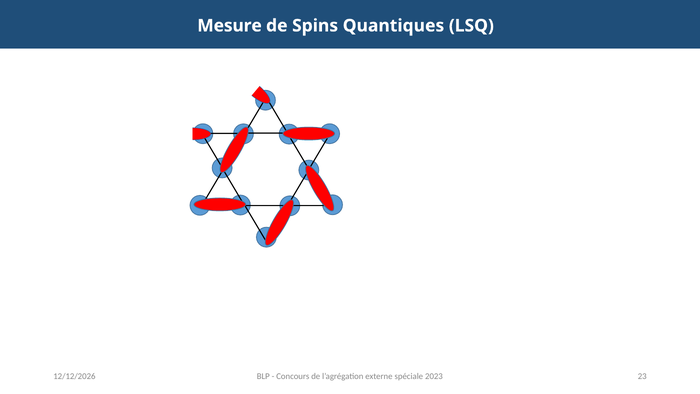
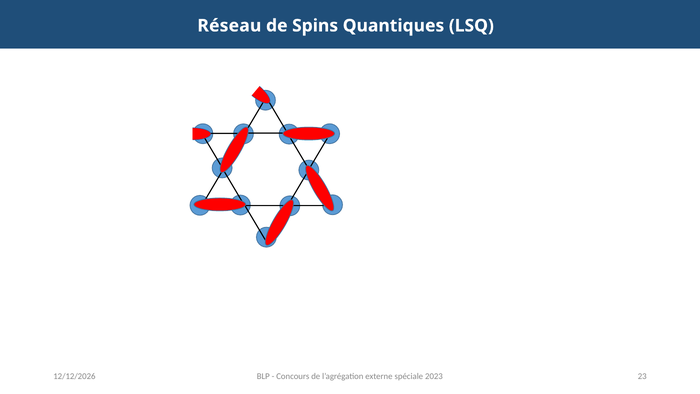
Mesure: Mesure -> Réseau
